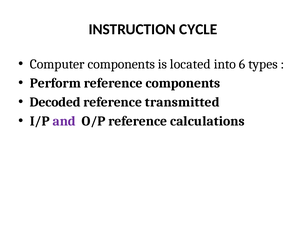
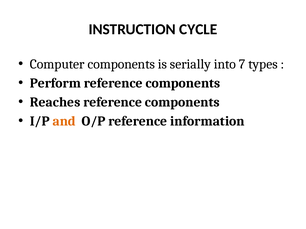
located: located -> serially
6: 6 -> 7
Decoded: Decoded -> Reaches
transmitted at (182, 102): transmitted -> components
and colour: purple -> orange
calculations: calculations -> information
